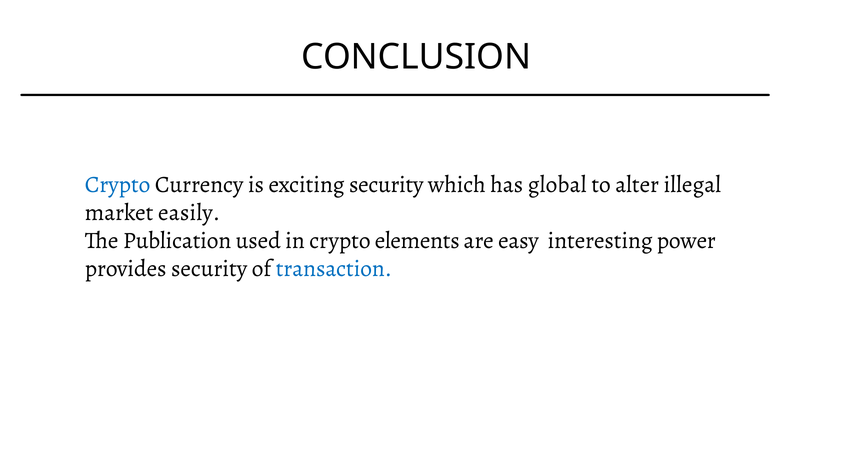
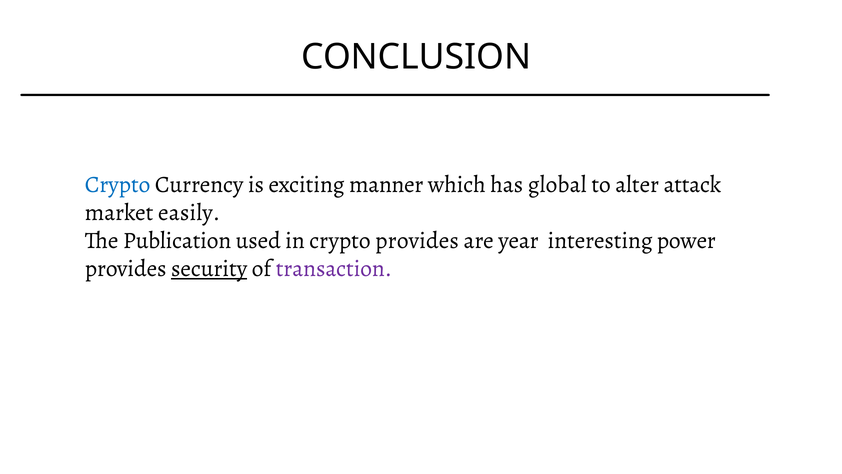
exciting security: security -> manner
illegal: illegal -> attack
crypto elements: elements -> provides
easy: easy -> year
security at (209, 269) underline: none -> present
transaction colour: blue -> purple
